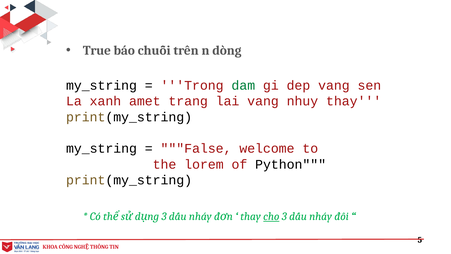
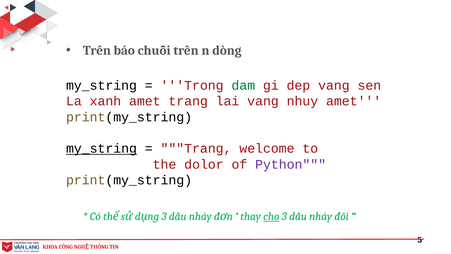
True at (97, 51): True -> Trên
nhuy thay: thay -> amet
my_string at (101, 148) underline: none -> present
False at (196, 148): False -> Trang
lorem: lorem -> dolor
Python colour: black -> purple
